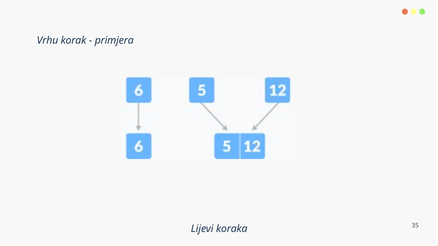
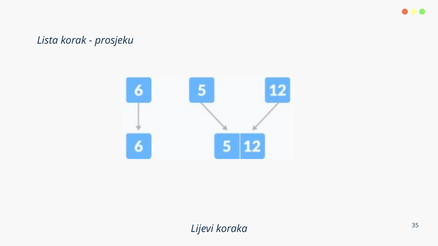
Vrhu: Vrhu -> Lista
primjera: primjera -> prosjeku
